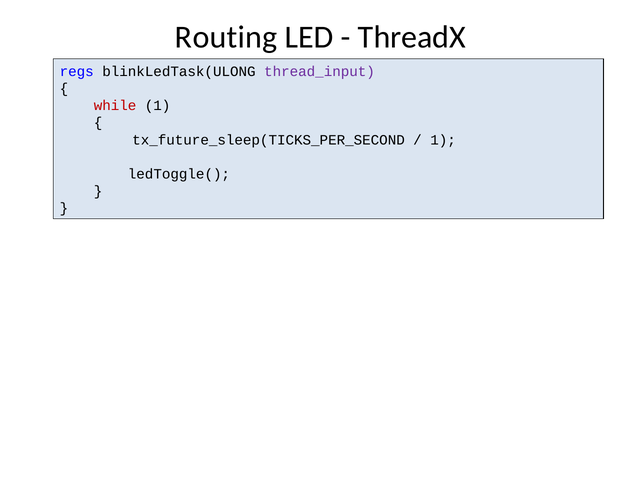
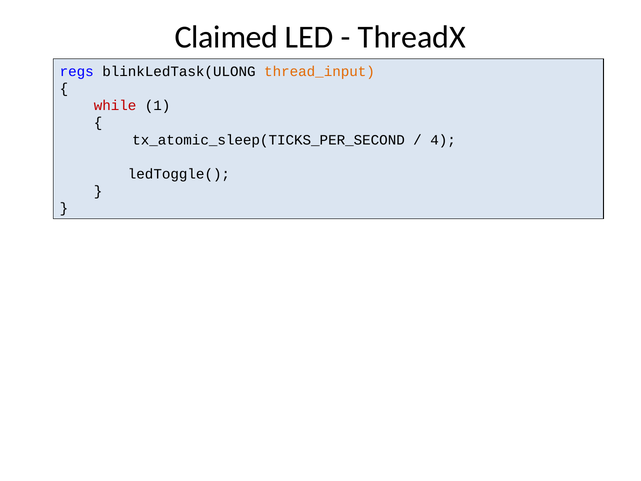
Routing: Routing -> Claimed
thread_input colour: purple -> orange
tx_future_sleep(TICKS_PER_SECOND: tx_future_sleep(TICKS_PER_SECOND -> tx_atomic_sleep(TICKS_PER_SECOND
1 at (443, 140): 1 -> 4
